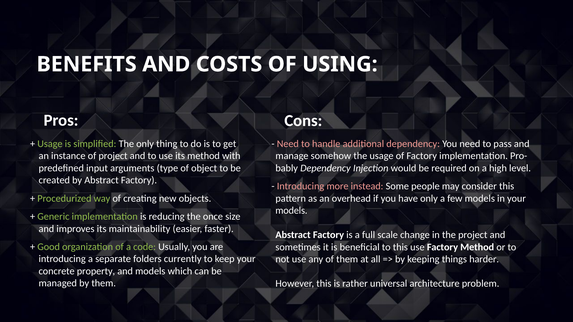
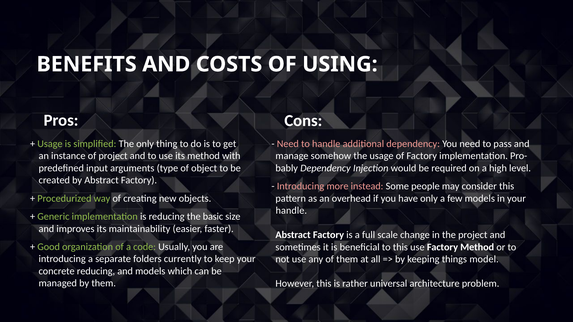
models at (291, 211): models -> handle
once: once -> basic
harder: harder -> model
concrete property: property -> reducing
